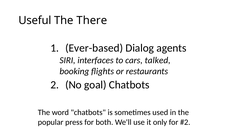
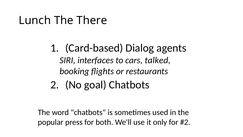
Useful: Useful -> Lunch
Ever-based: Ever-based -> Card-based
